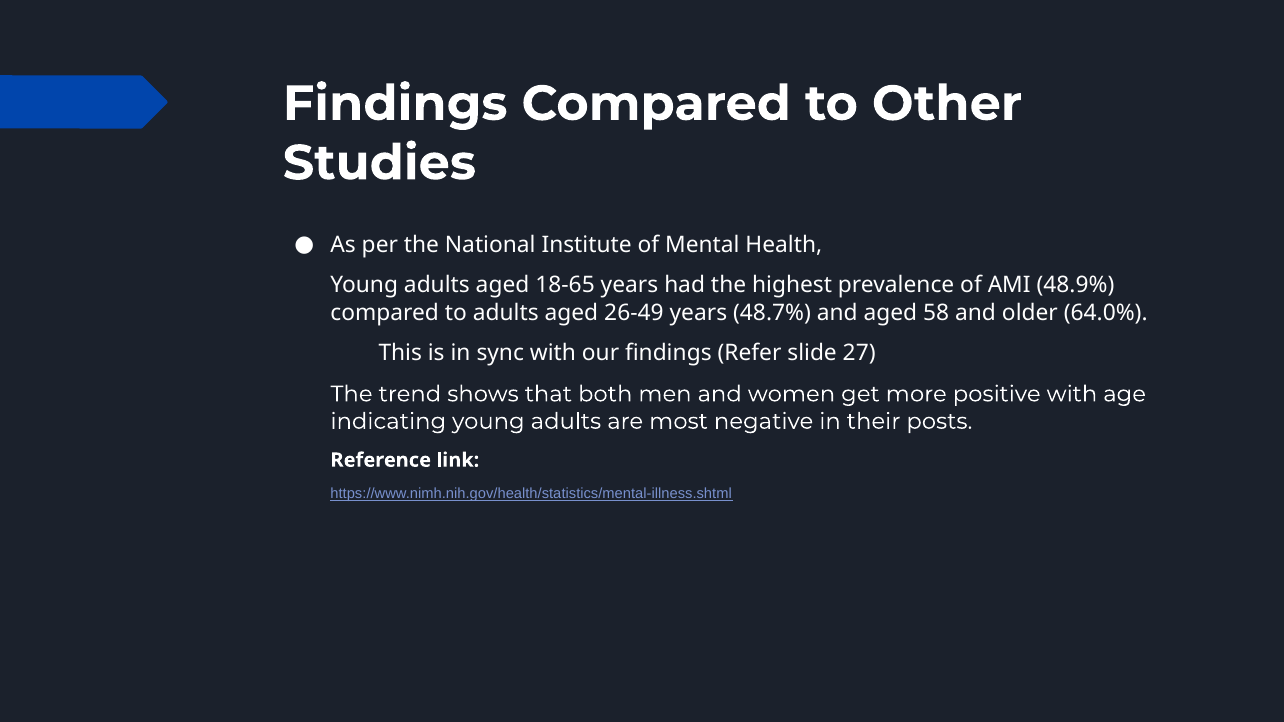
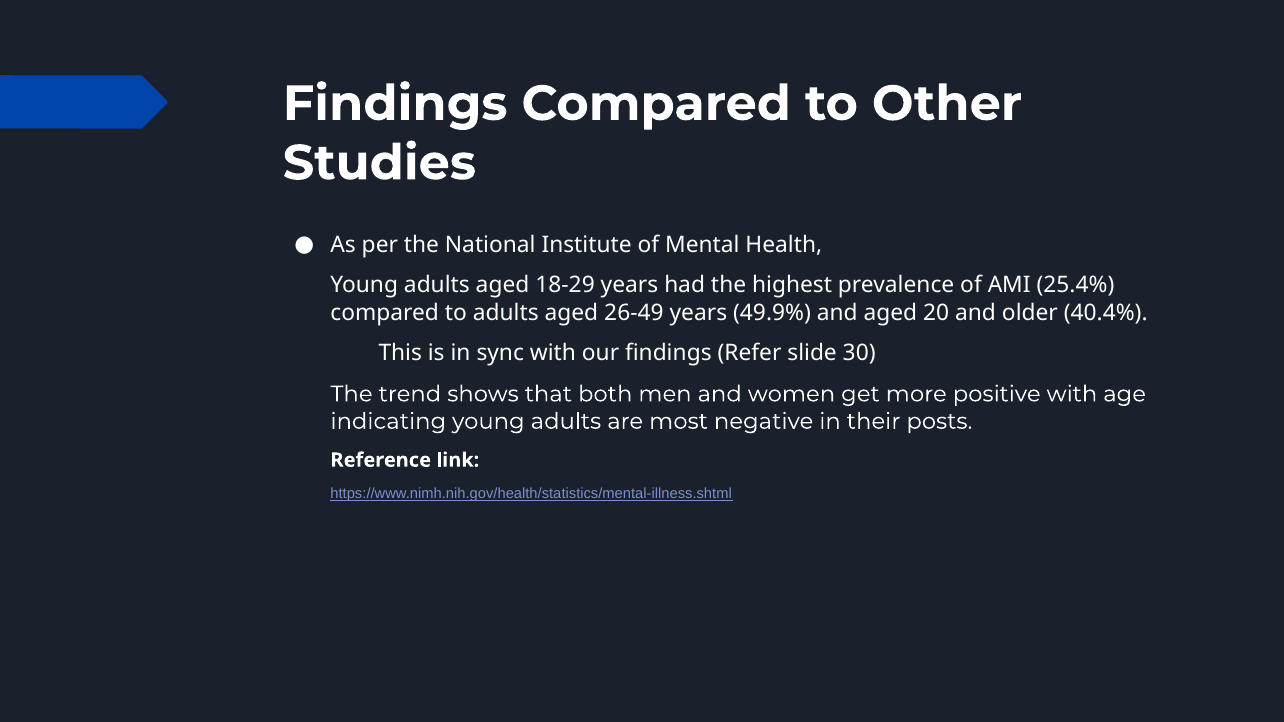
18-65: 18-65 -> 18-29
48.9%: 48.9% -> 25.4%
48.7%: 48.7% -> 49.9%
58: 58 -> 20
64.0%: 64.0% -> 40.4%
27: 27 -> 30
